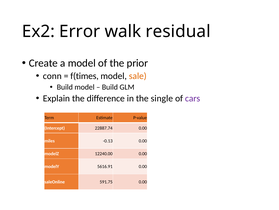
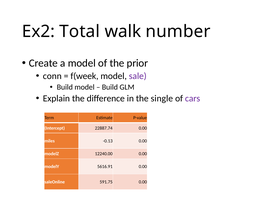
Error: Error -> Total
residual: residual -> number
f(times: f(times -> f(week
sale colour: orange -> purple
